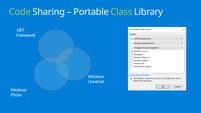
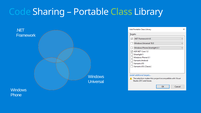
Code colour: light green -> light blue
